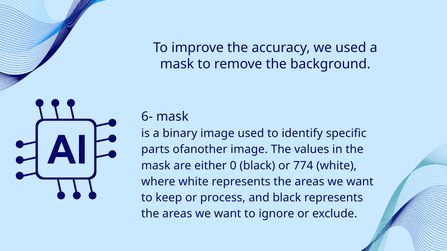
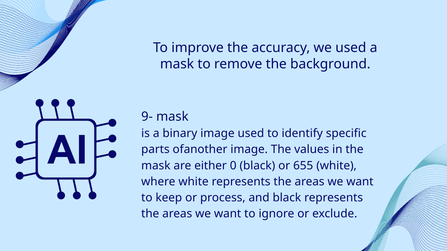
6-: 6- -> 9-
774: 774 -> 655
